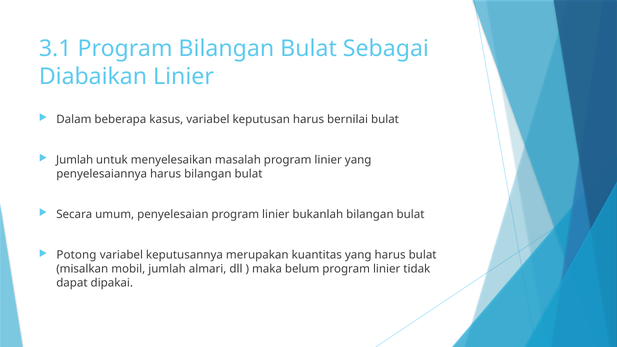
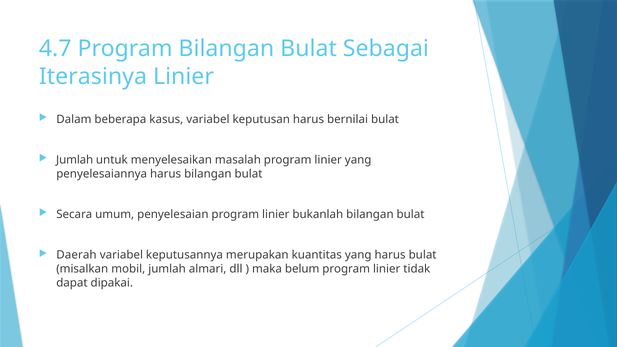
3.1: 3.1 -> 4.7
Diabaikan: Diabaikan -> Iterasinya
Potong: Potong -> Daerah
